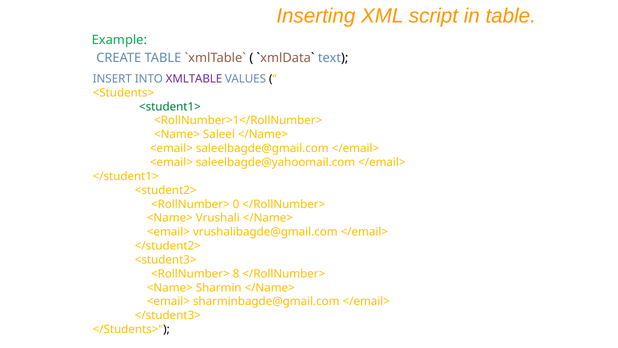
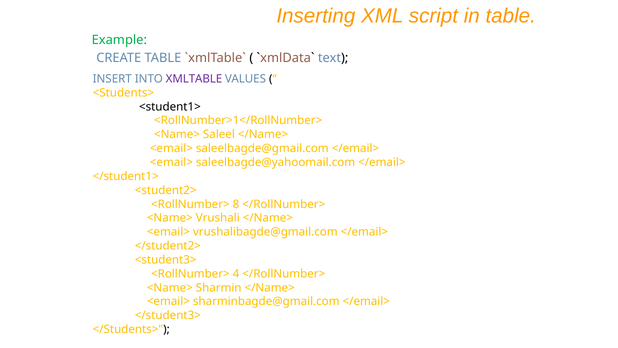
<student1> colour: green -> black
0: 0 -> 8
8: 8 -> 4
